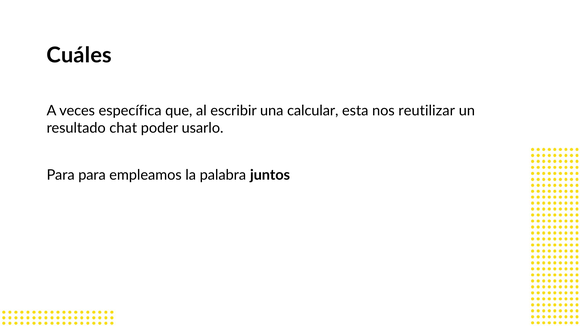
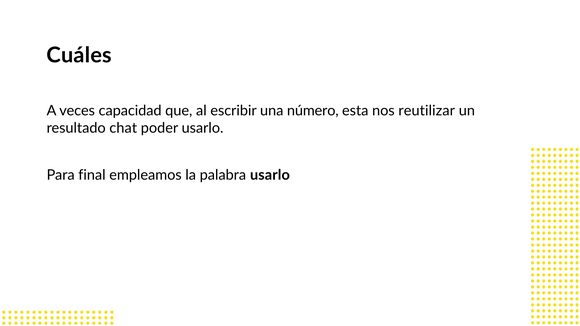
específica: específica -> capacidad
calcular: calcular -> número
Para para: para -> final
palabra juntos: juntos -> usarlo
